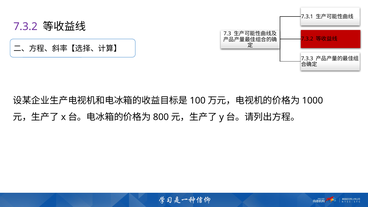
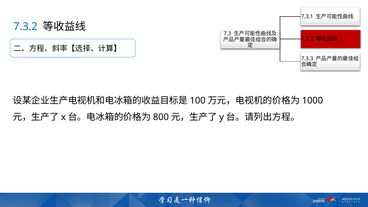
7.3.2 at (25, 26) colour: purple -> blue
